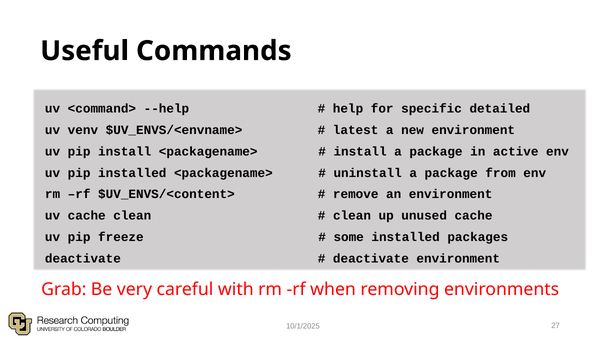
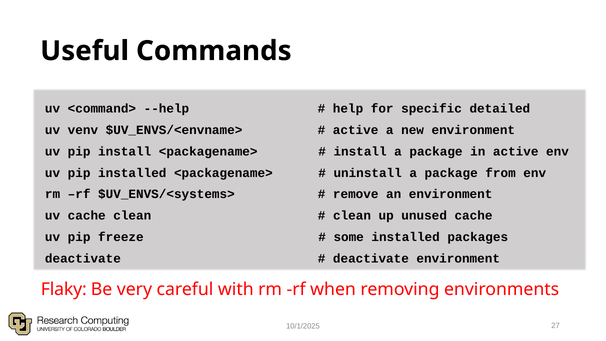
latest at (356, 130): latest -> active
$UV_ENVS/<content>: $UV_ENVS/<content> -> $UV_ENVS/<systems>
Grab: Grab -> Flaky
